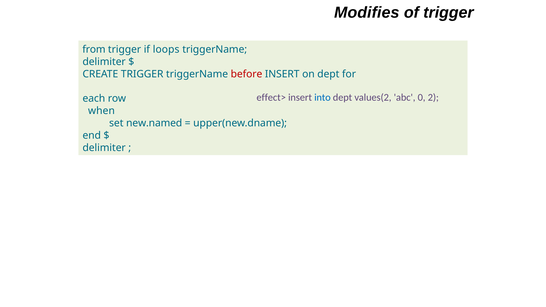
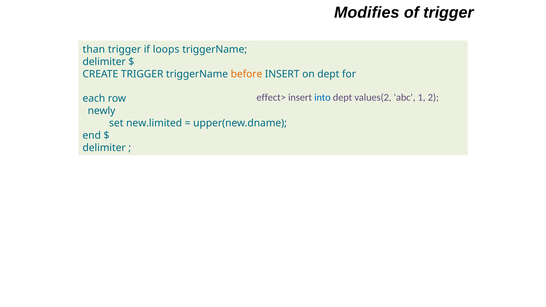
from: from -> than
before colour: red -> orange
0: 0 -> 1
when: when -> newly
new.named: new.named -> new.limited
